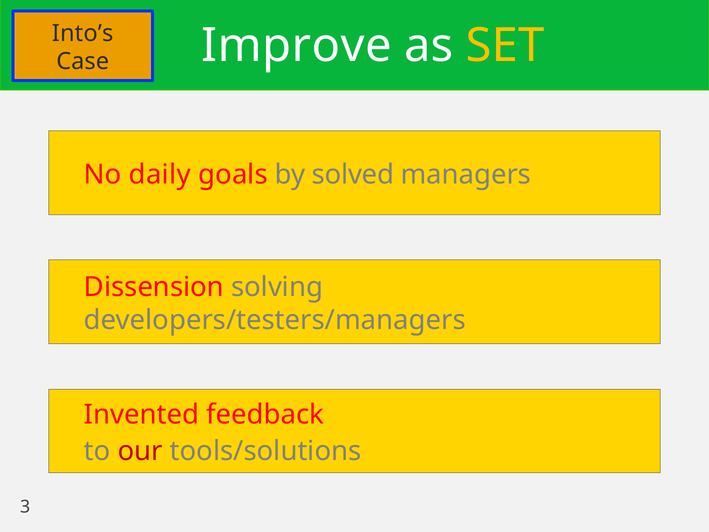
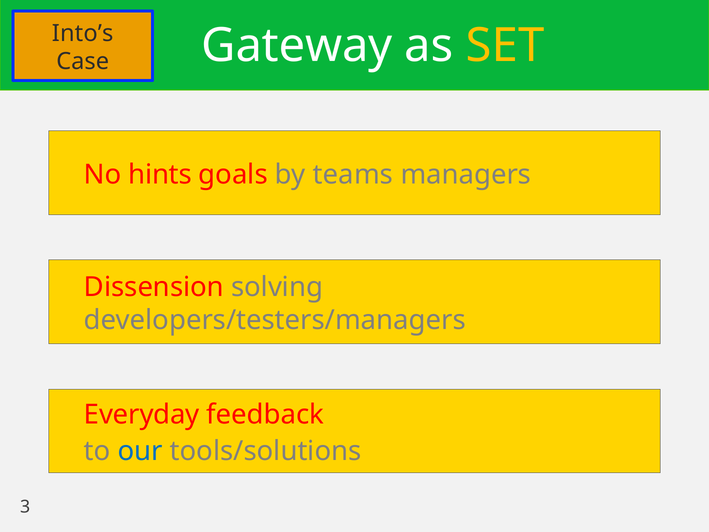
Improve: Improve -> Gateway
daily: daily -> hints
solved: solved -> teams
Invented: Invented -> Everyday
our colour: red -> blue
